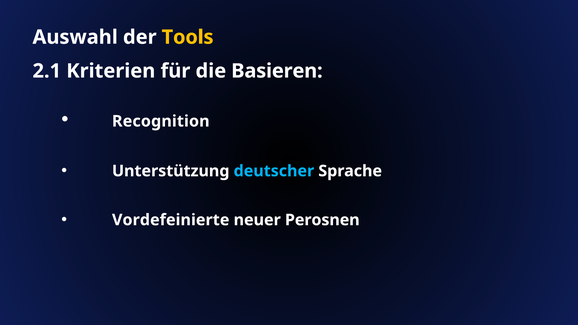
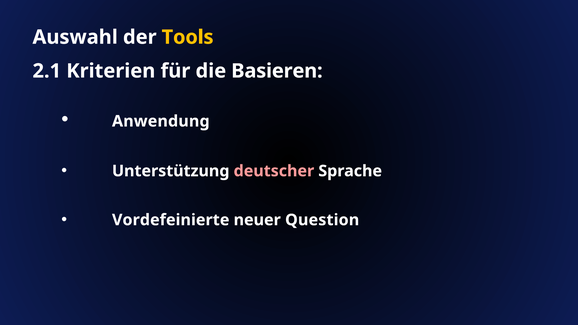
Recognition: Recognition -> Anwendung
deutscher colour: light blue -> pink
Perosnen: Perosnen -> Question
